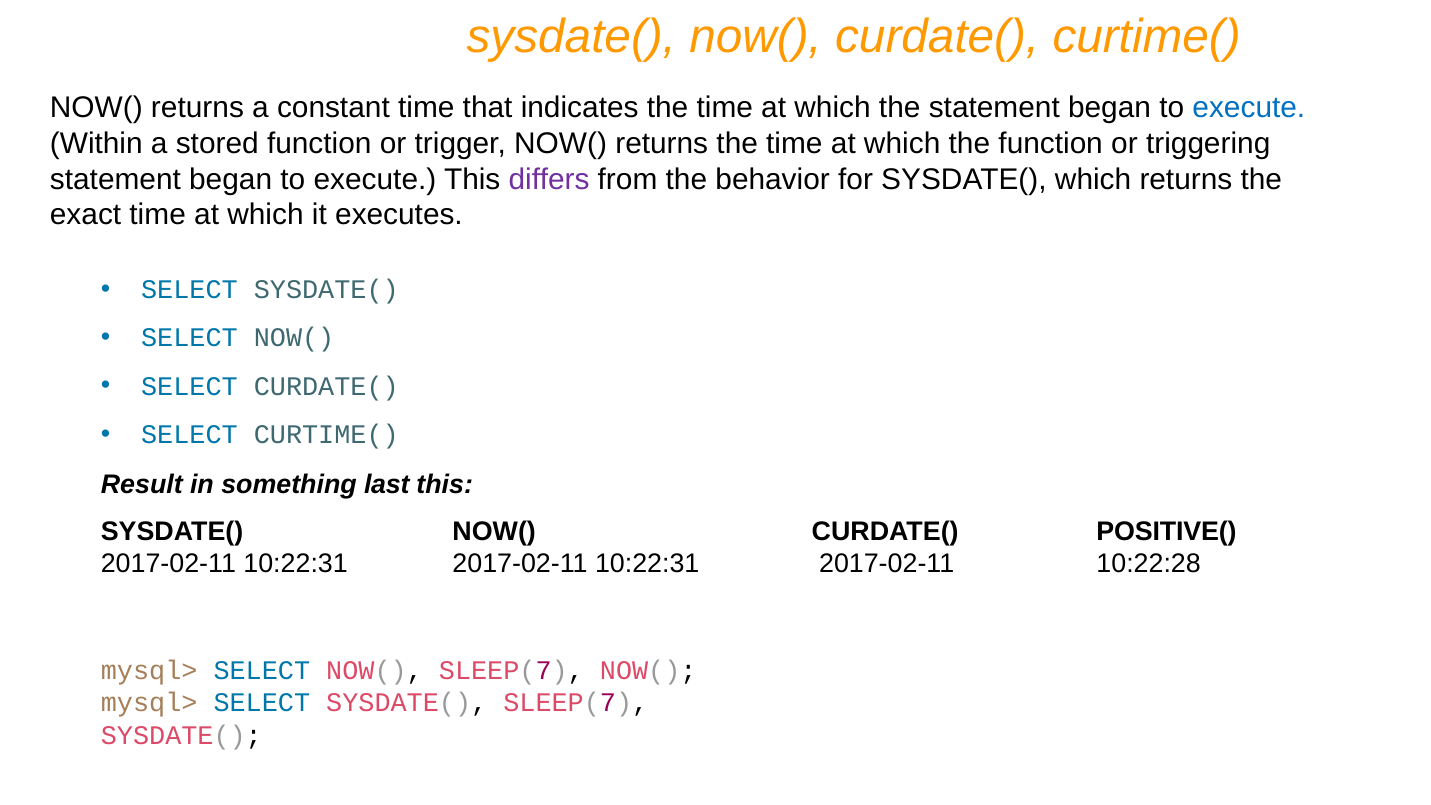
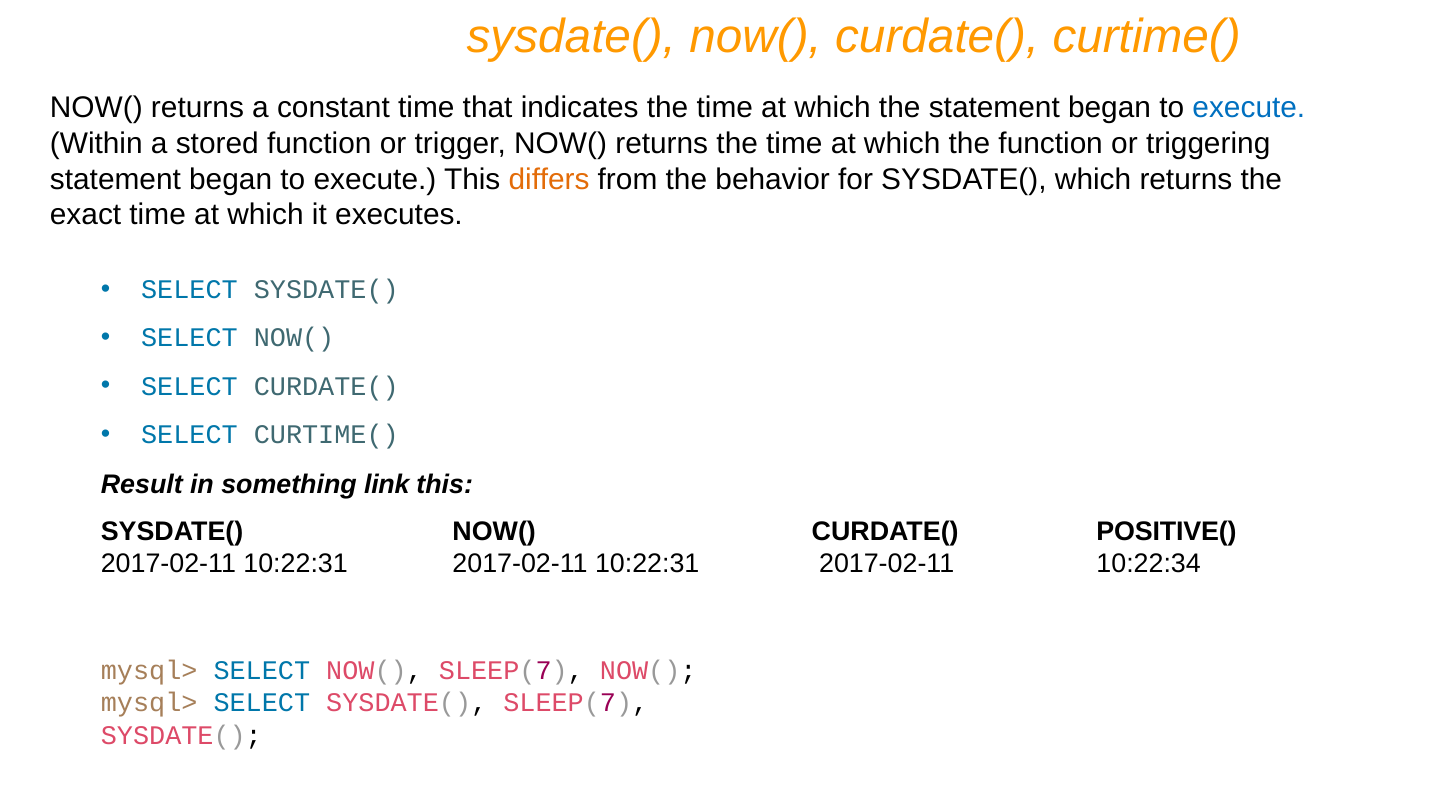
differs colour: purple -> orange
last: last -> link
10:22:28: 10:22:28 -> 10:22:34
